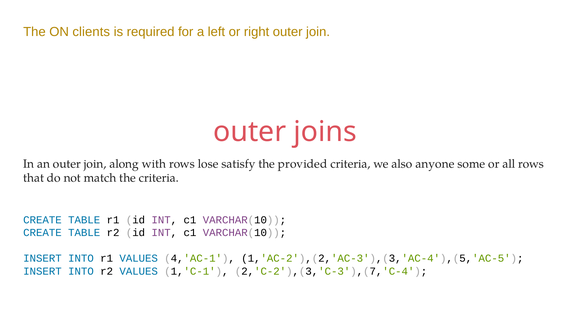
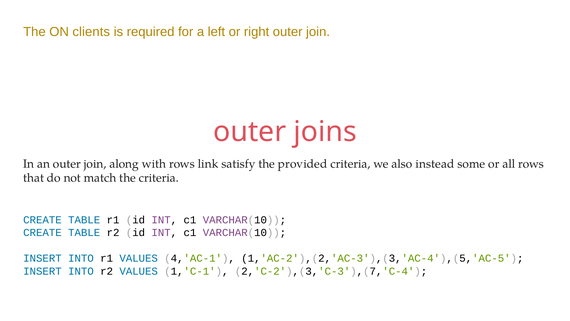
lose: lose -> link
anyone: anyone -> instead
